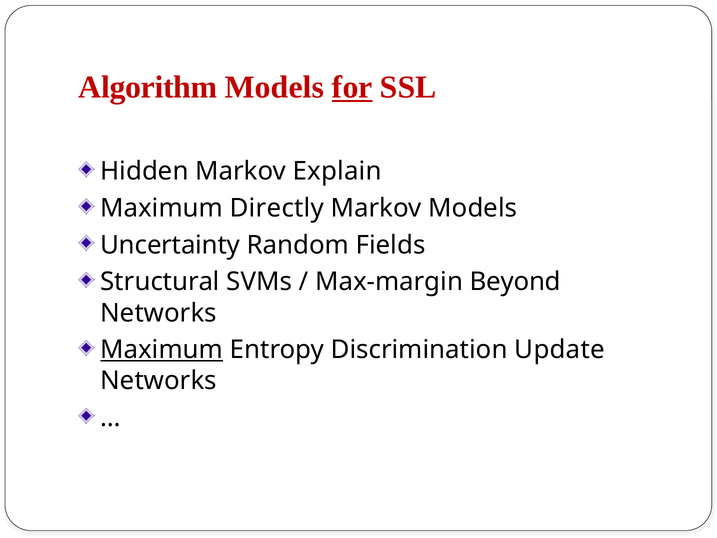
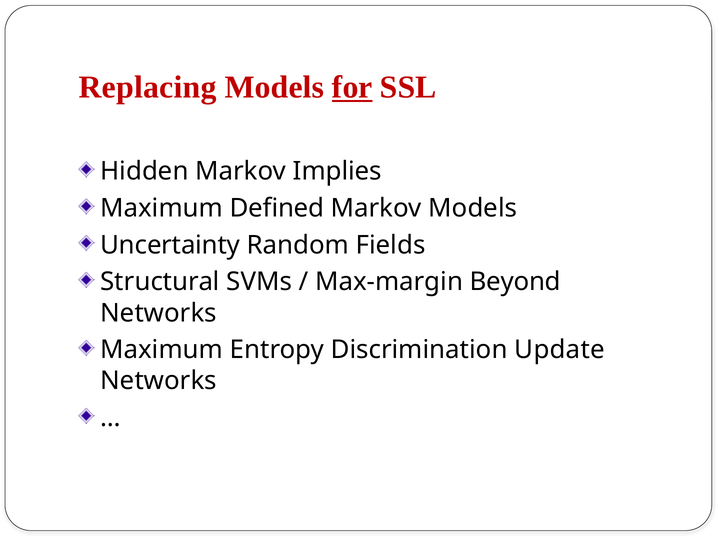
Algorithm: Algorithm -> Replacing
Explain: Explain -> Implies
Directly: Directly -> Defined
Maximum at (162, 350) underline: present -> none
